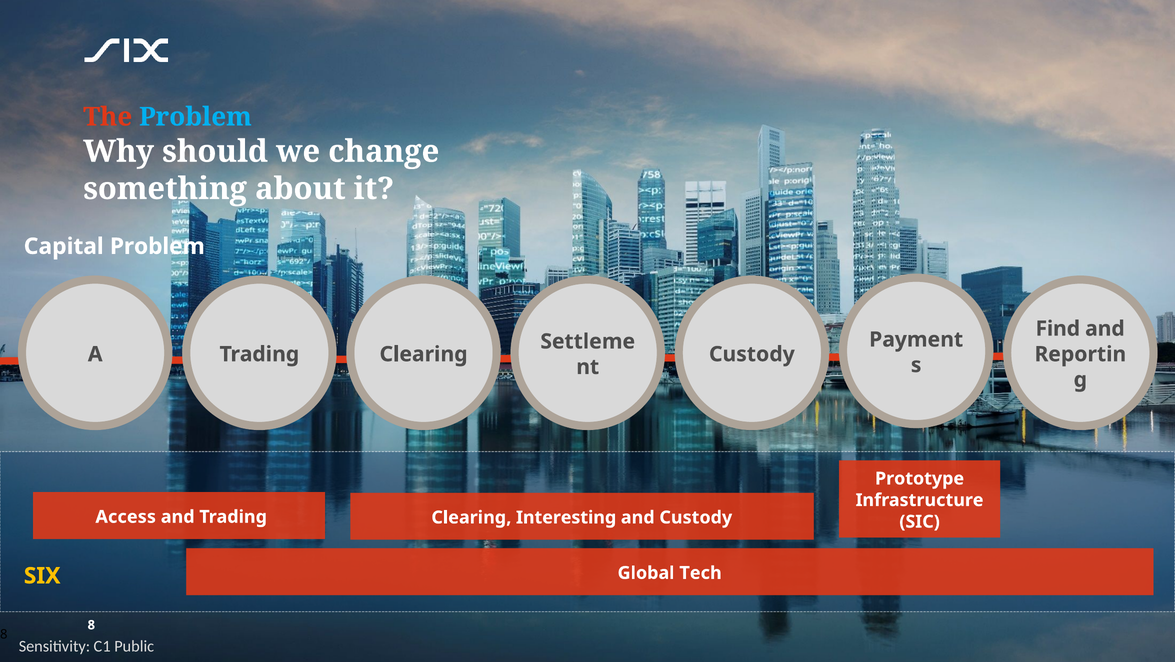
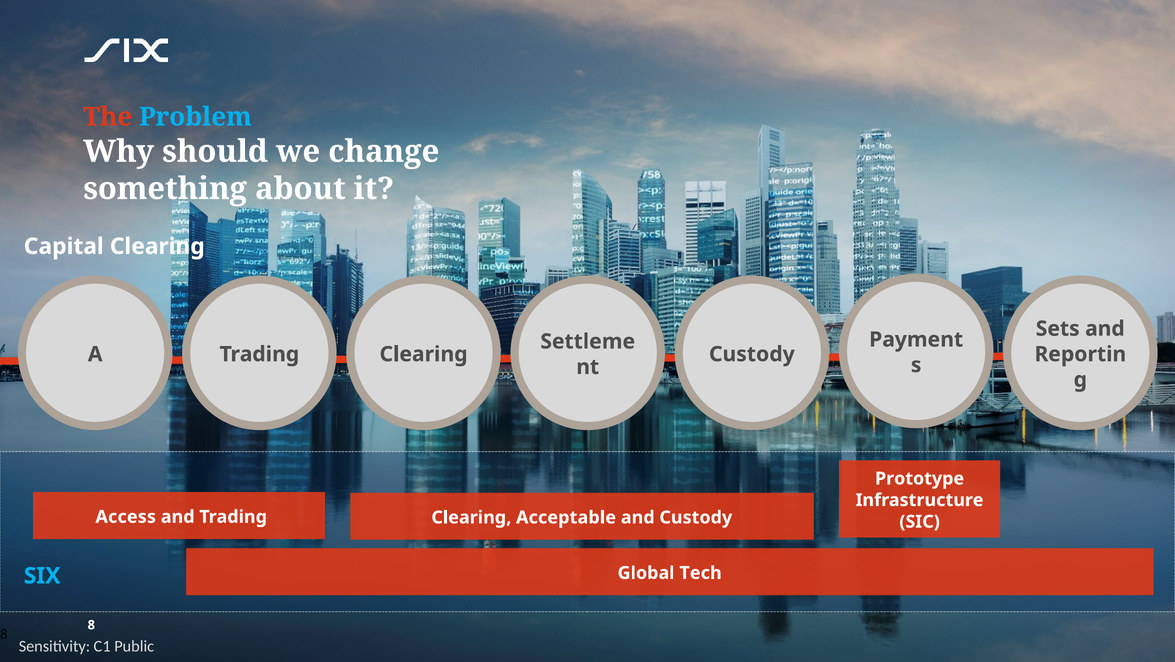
Capital Problem: Problem -> Clearing
Find: Find -> Sets
Interesting: Interesting -> Acceptable
SIX colour: yellow -> light blue
